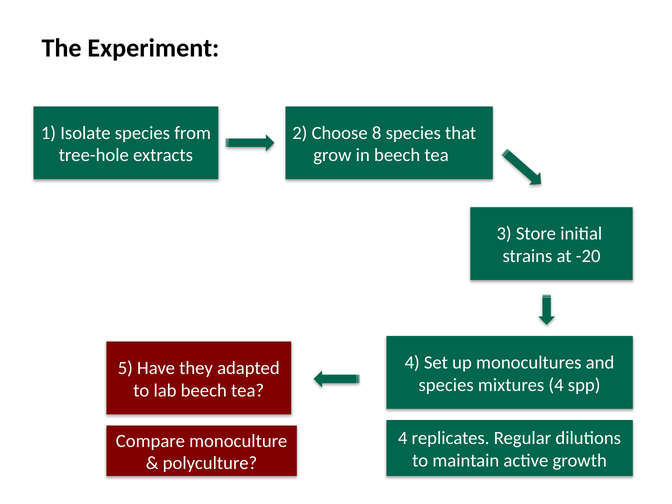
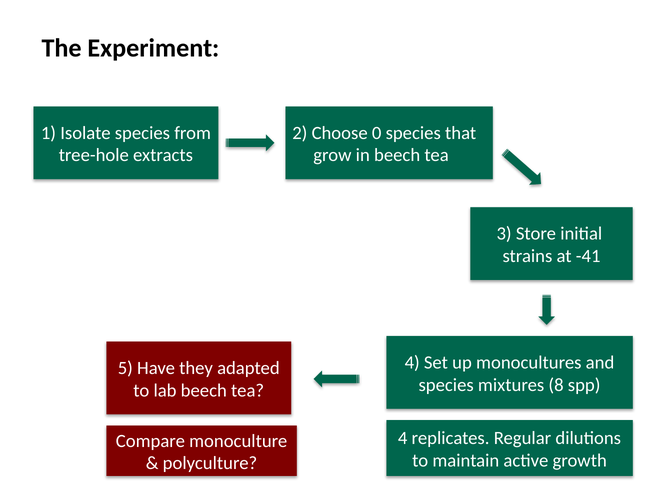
8: 8 -> 0
-20: -20 -> -41
mixtures 4: 4 -> 8
